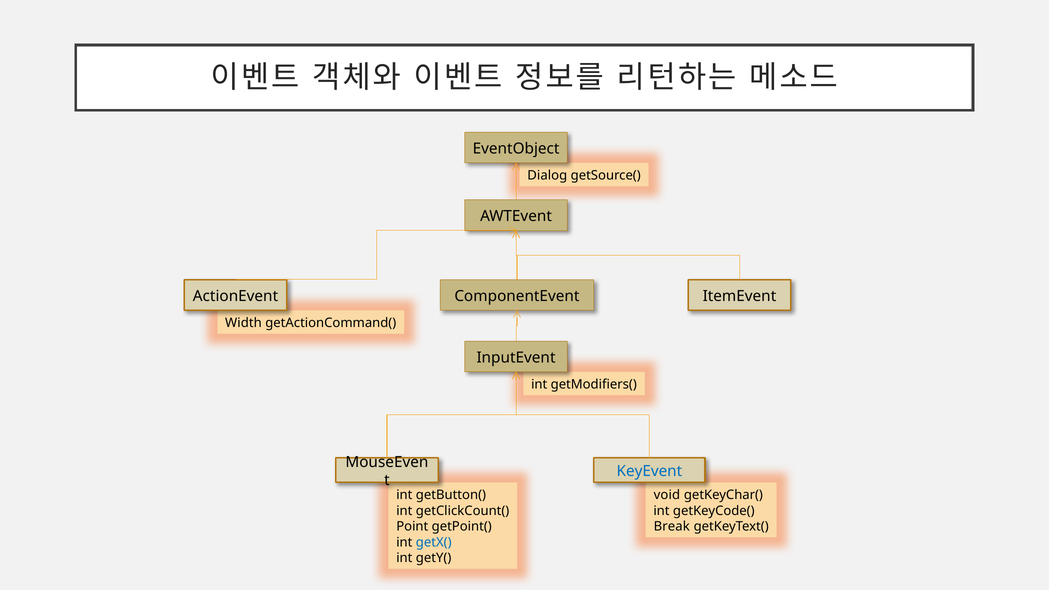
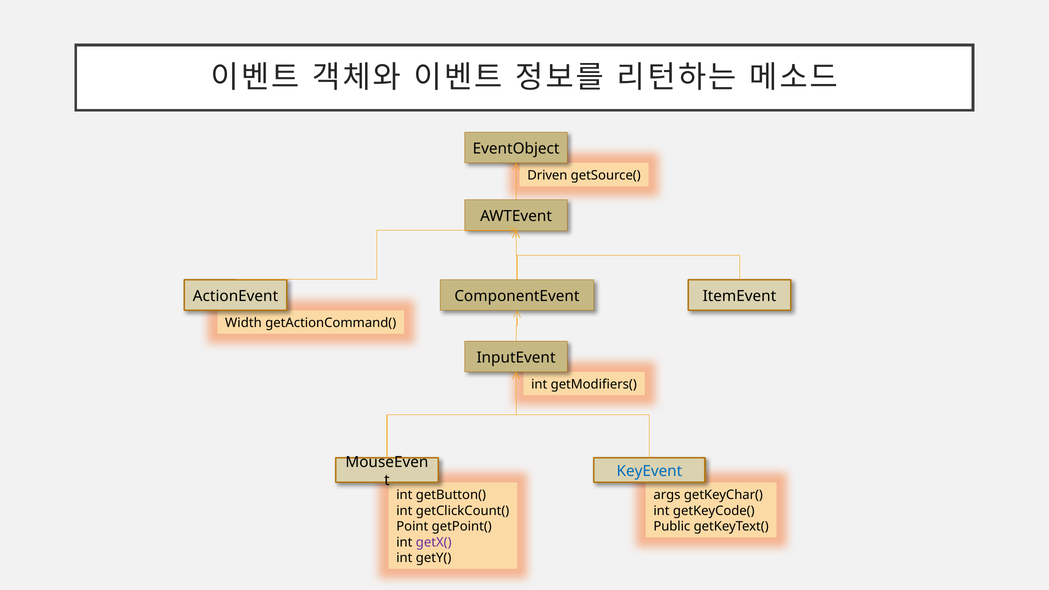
Dialog: Dialog -> Driven
void: void -> args
Break: Break -> Public
getX( colour: blue -> purple
